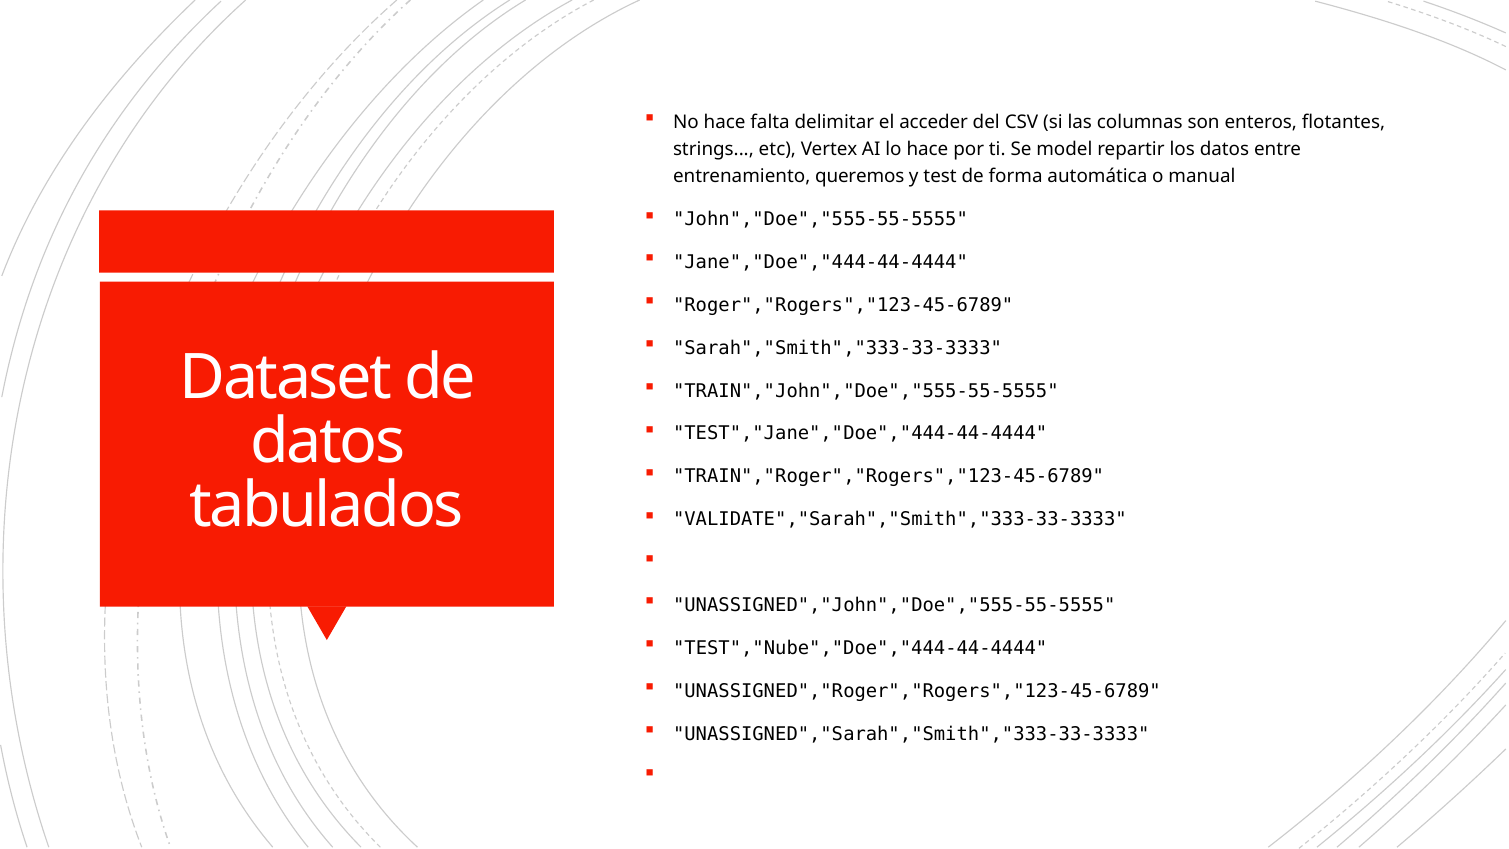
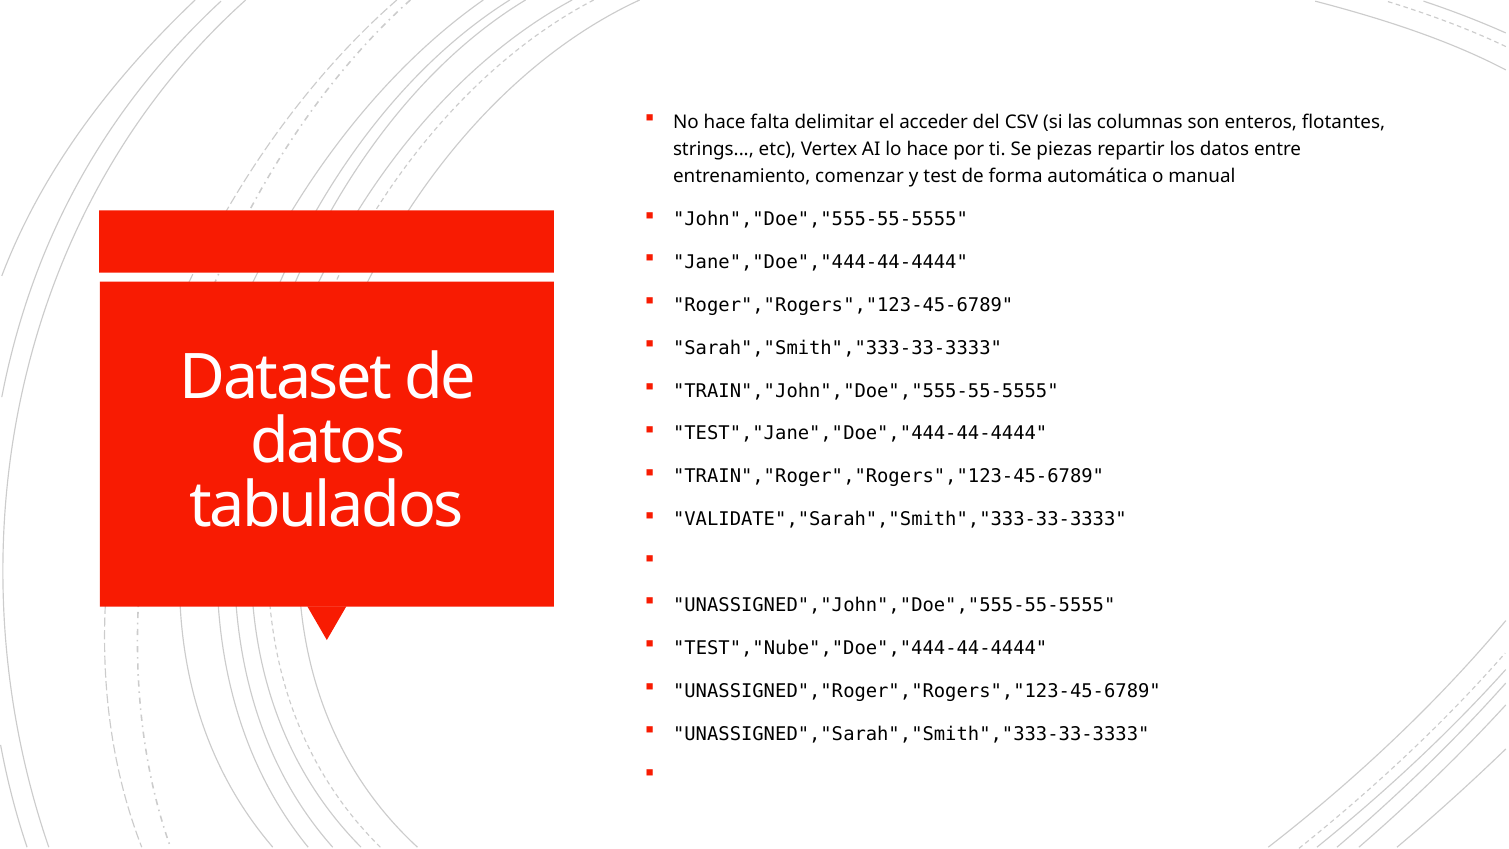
model: model -> piezas
queremos: queremos -> comenzar
